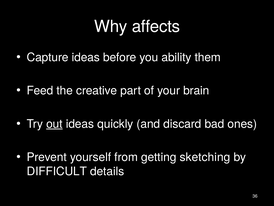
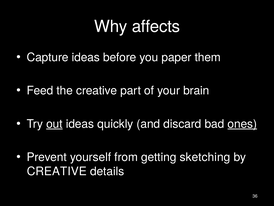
ability: ability -> paper
ones underline: none -> present
DIFFICULT at (57, 171): DIFFICULT -> CREATIVE
